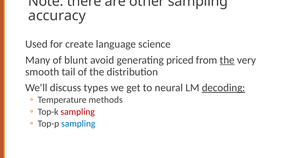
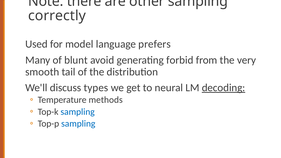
accuracy: accuracy -> correctly
create: create -> model
science: science -> prefers
priced: priced -> forbid
the at (227, 60) underline: present -> none
sampling at (78, 112) colour: red -> blue
